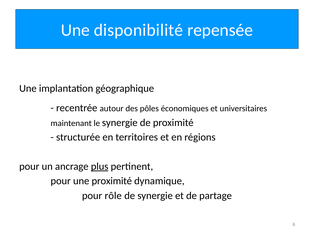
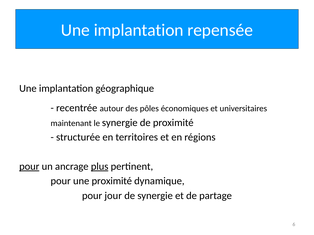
disponibilité at (139, 30): disponibilité -> implantation
pour at (29, 167) underline: none -> present
rôle: rôle -> jour
